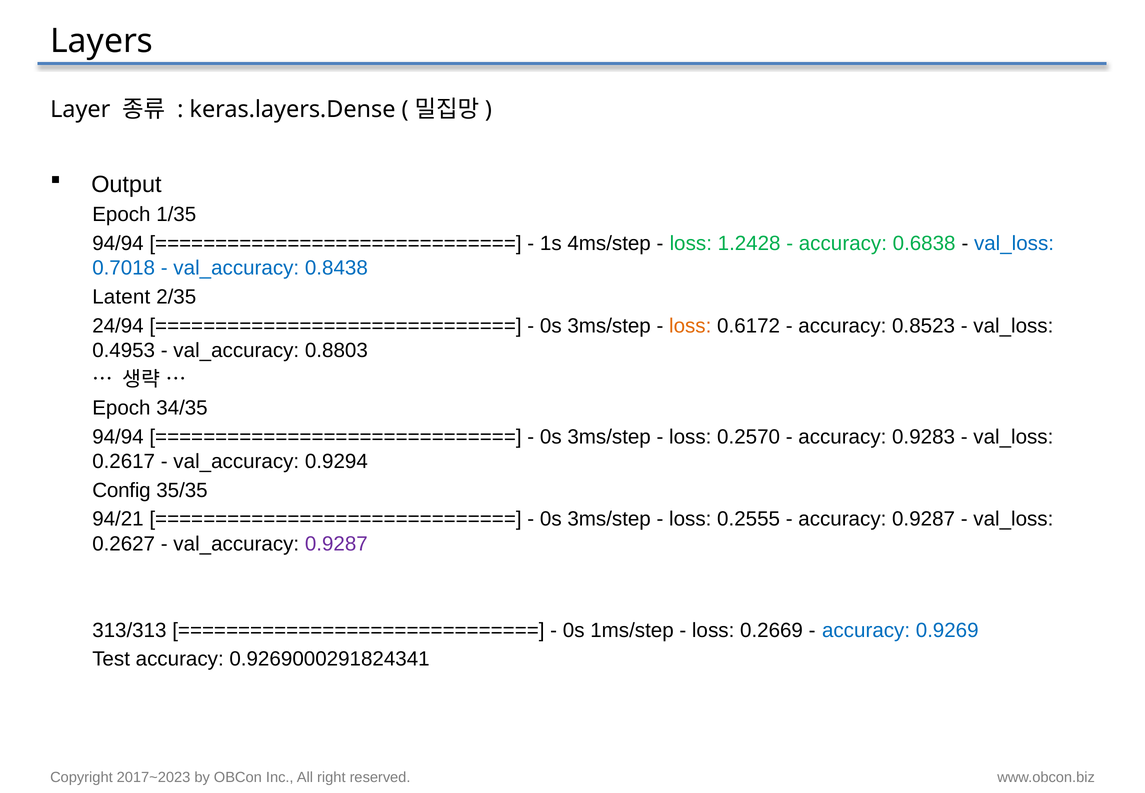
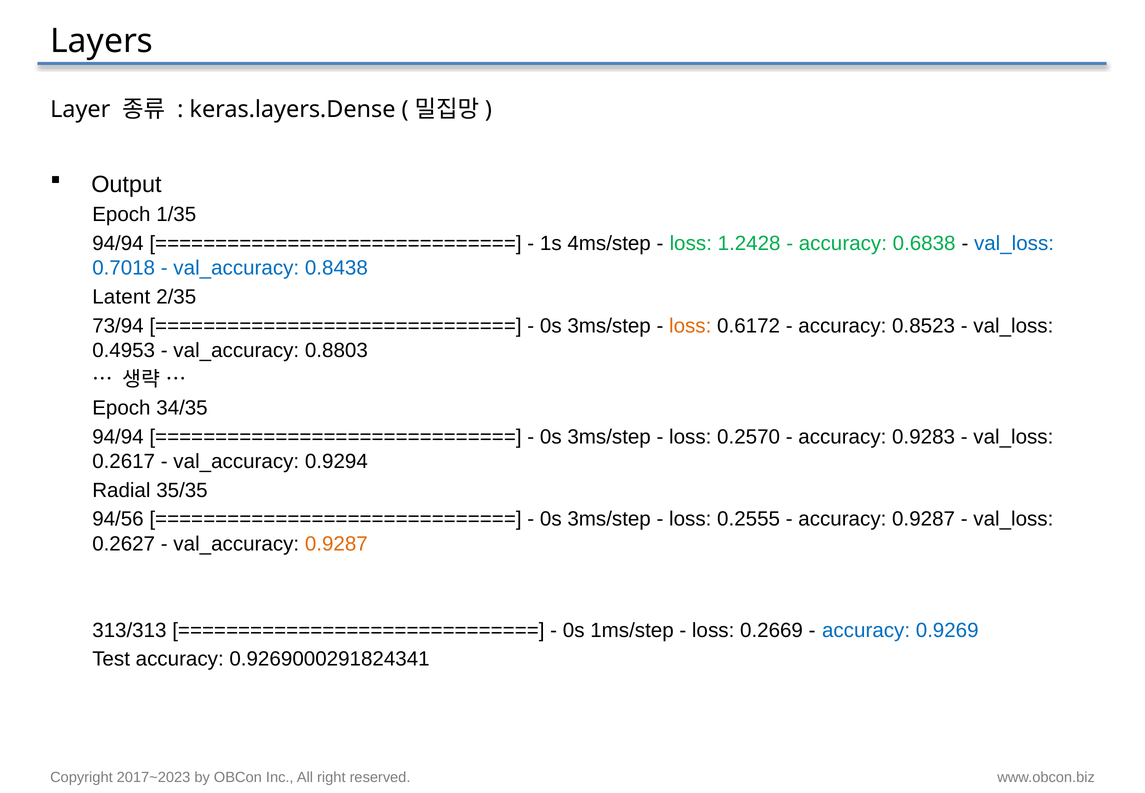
24/94: 24/94 -> 73/94
Config: Config -> Radial
94/21: 94/21 -> 94/56
0.9287 at (336, 544) colour: purple -> orange
